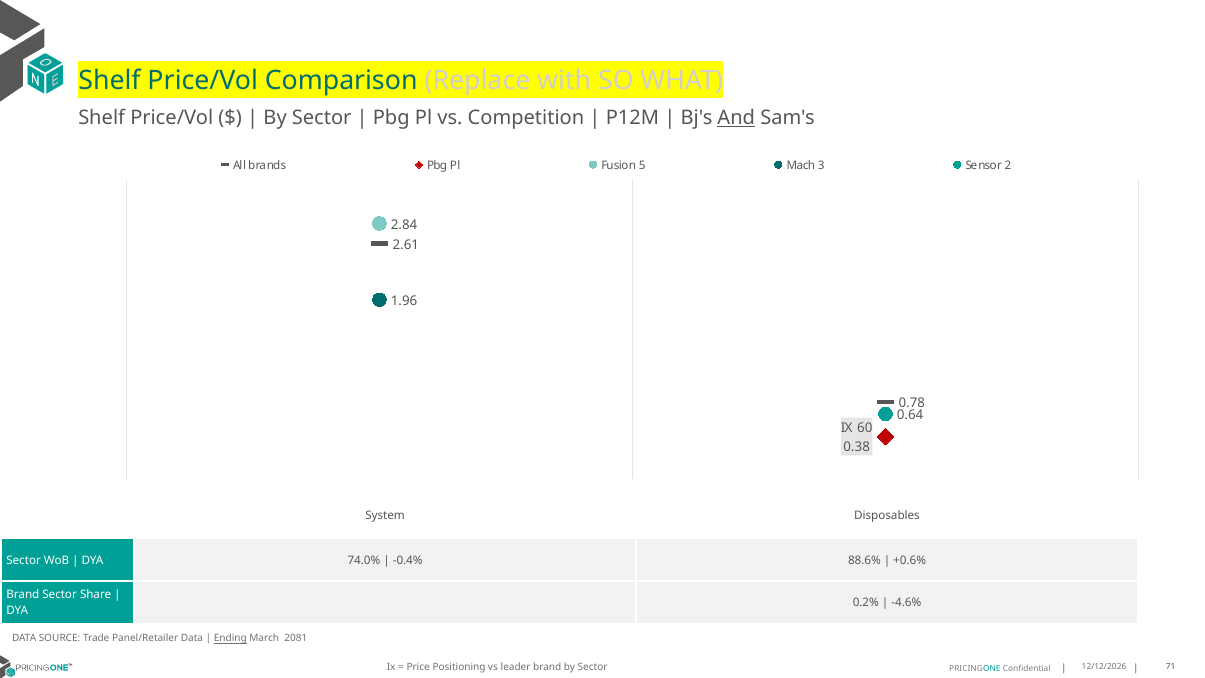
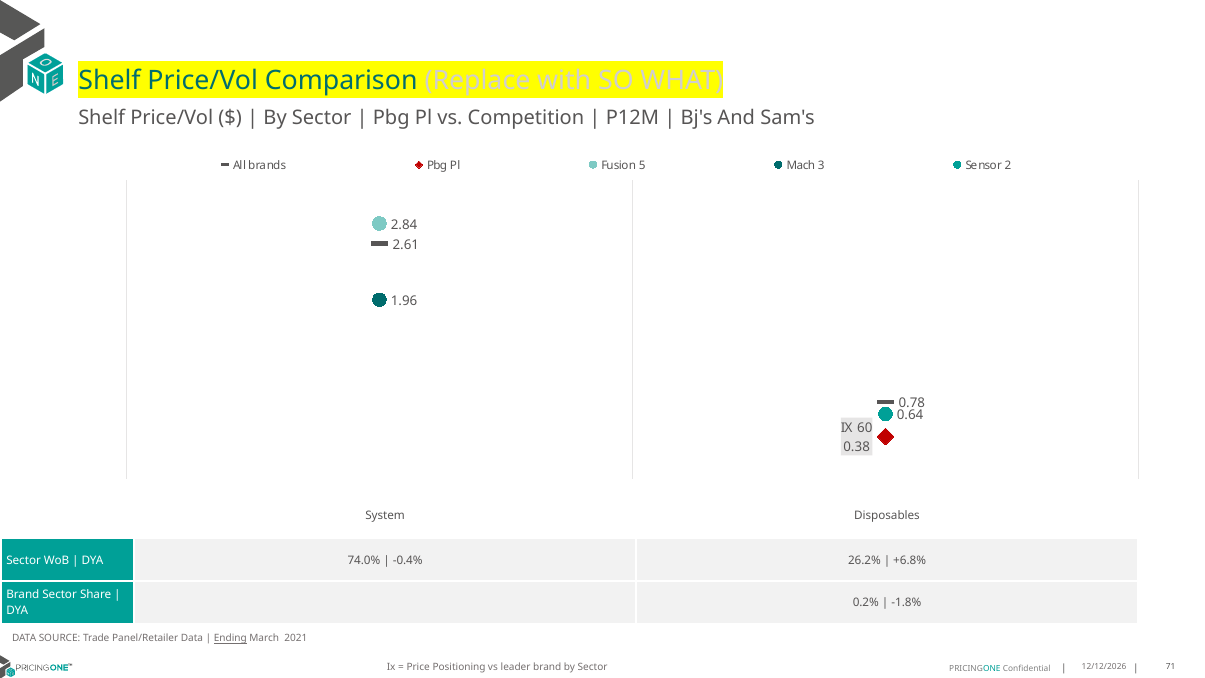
And underline: present -> none
88.6%: 88.6% -> 26.2%
+0.6%: +0.6% -> +6.8%
-4.6%: -4.6% -> -1.8%
2081: 2081 -> 2021
